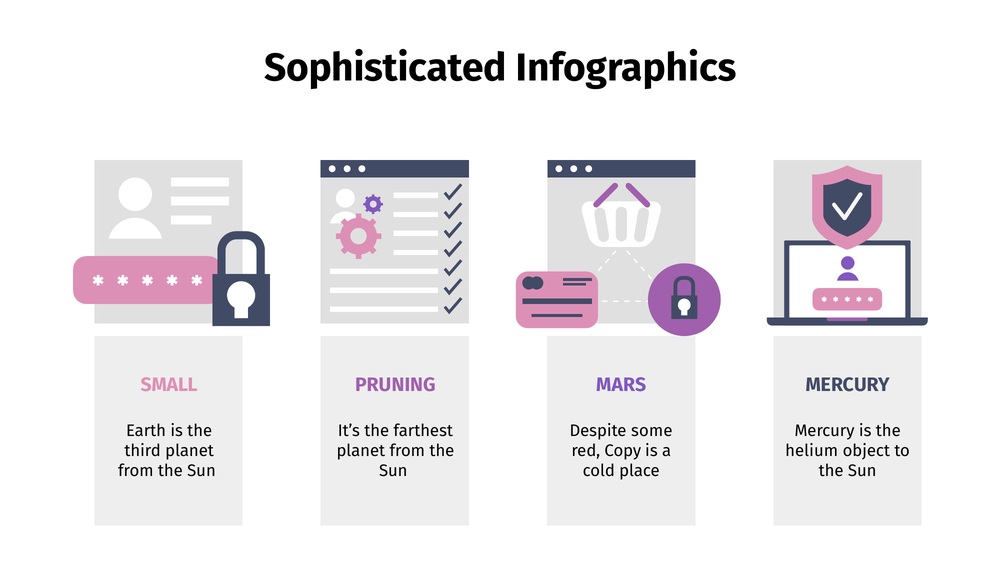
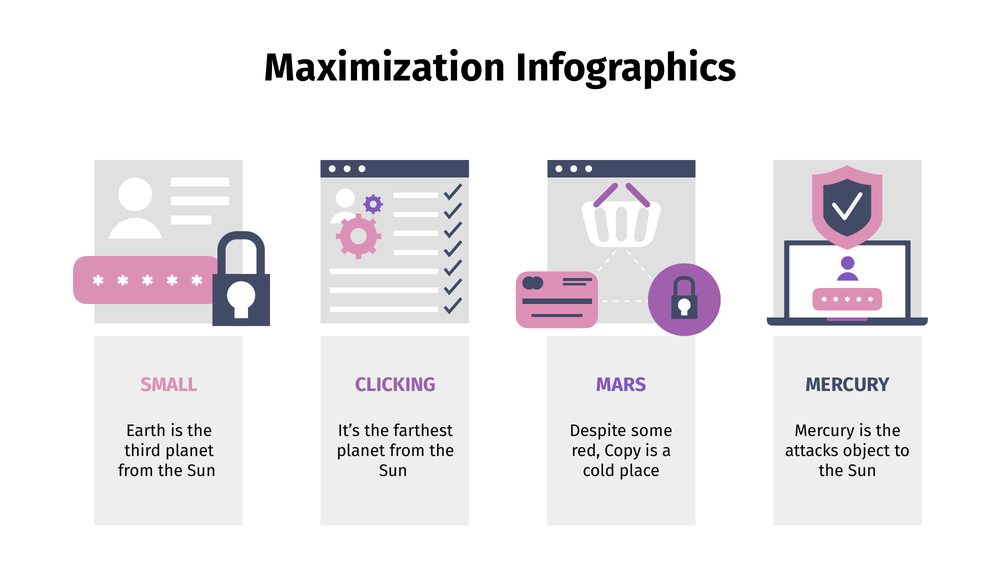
Sophisticated: Sophisticated -> Maximization
PRUNING: PRUNING -> CLICKING
helium: helium -> attacks
